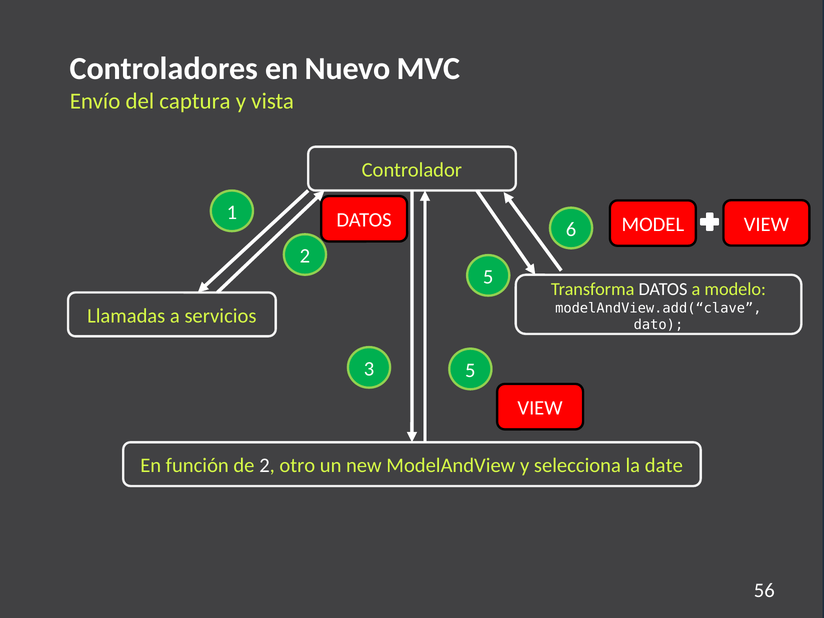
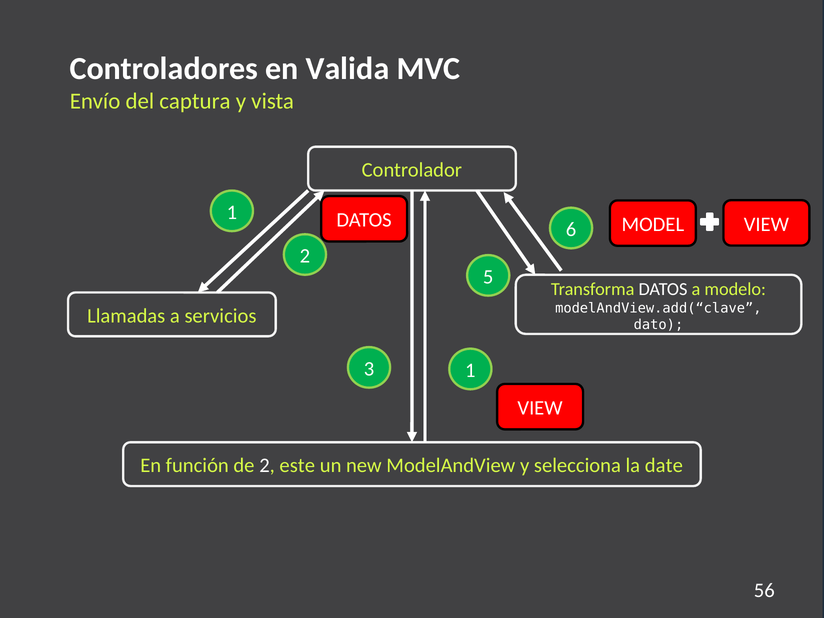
Nuevo: Nuevo -> Valida
3 5: 5 -> 1
otro: otro -> este
